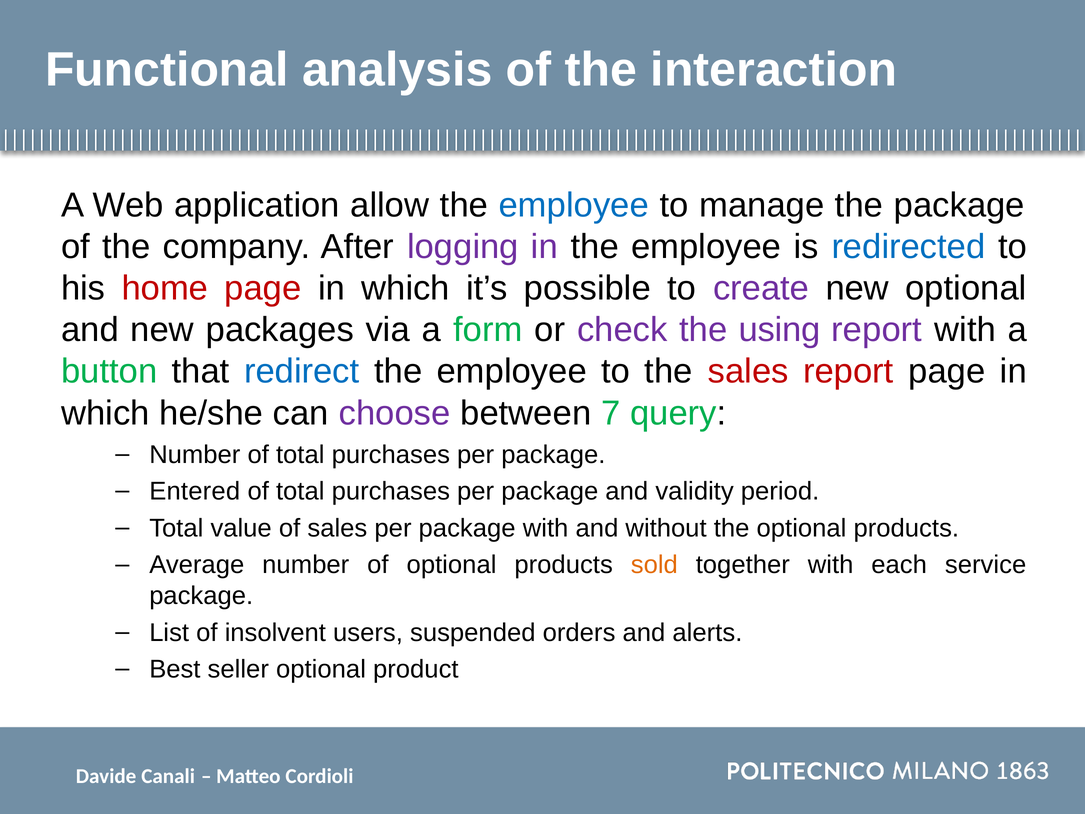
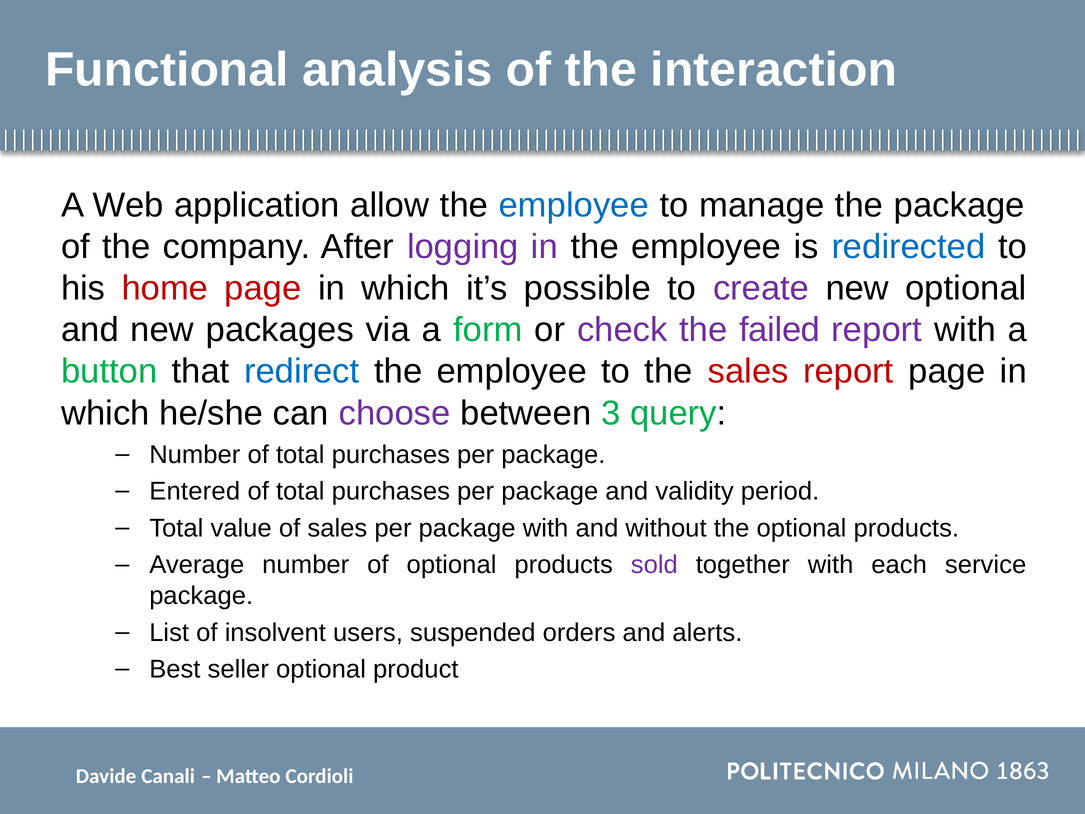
using: using -> failed
7: 7 -> 3
sold colour: orange -> purple
